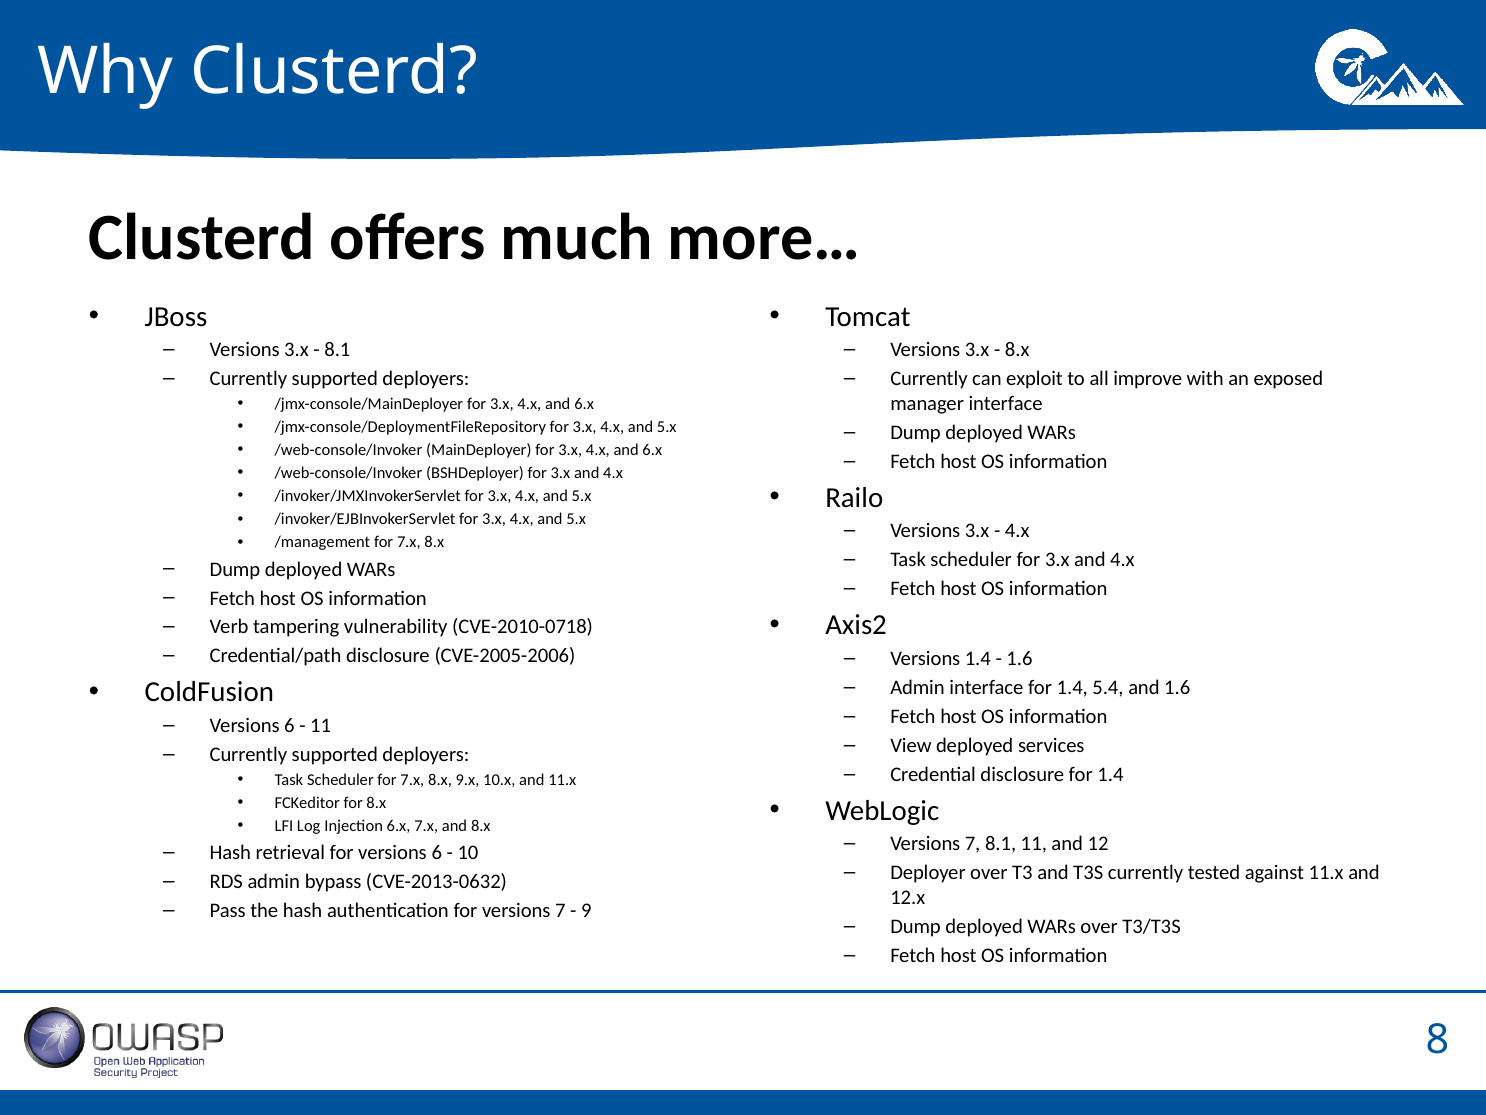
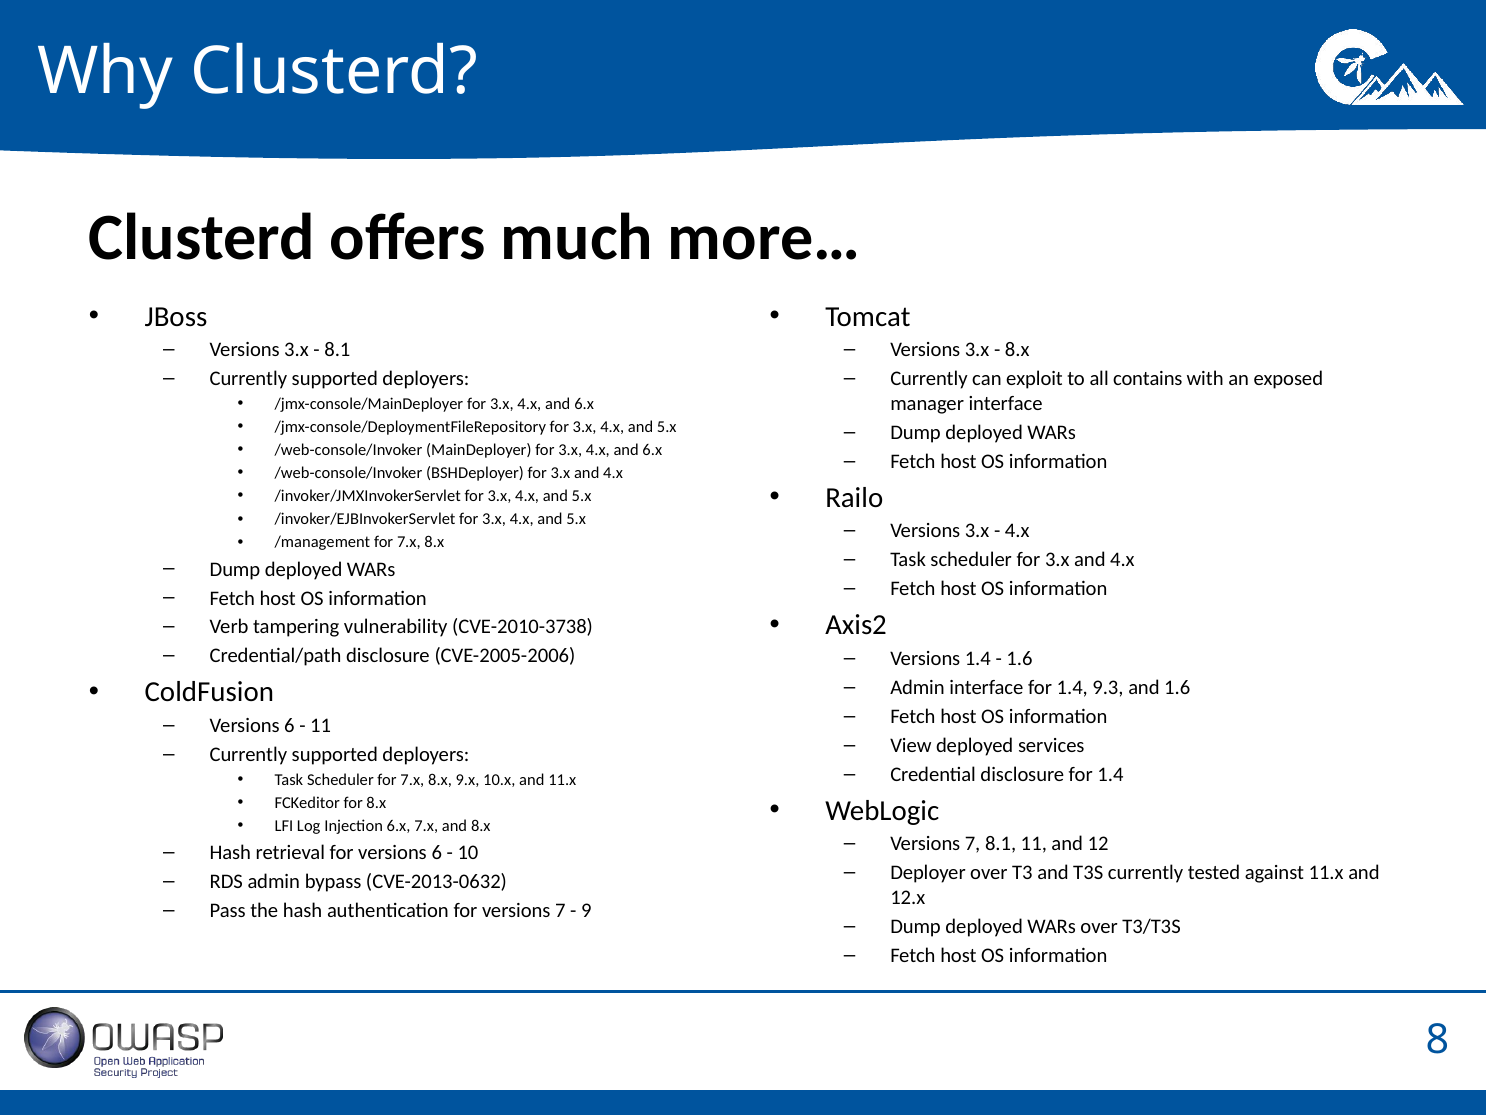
improve: improve -> contains
CVE-2010-0718: CVE-2010-0718 -> CVE-2010-3738
5.4: 5.4 -> 9.3
